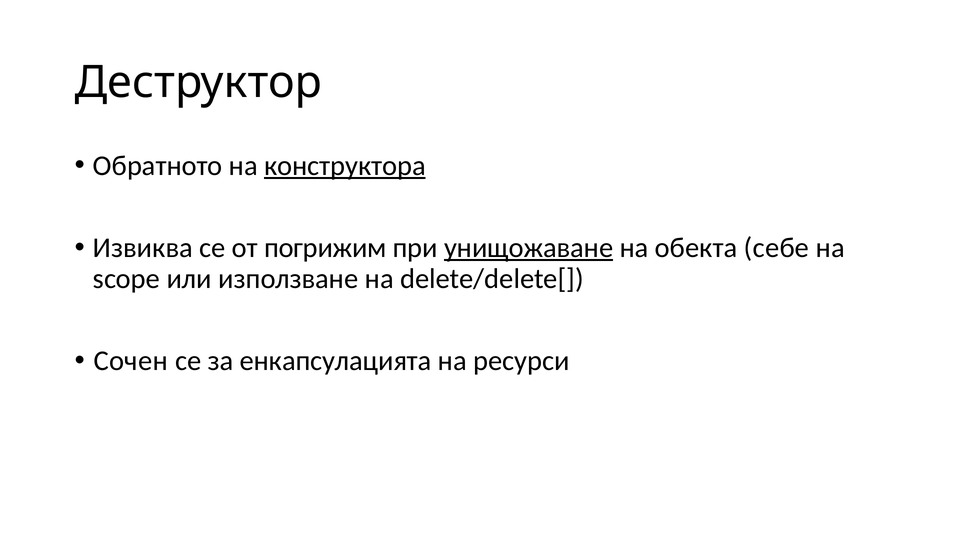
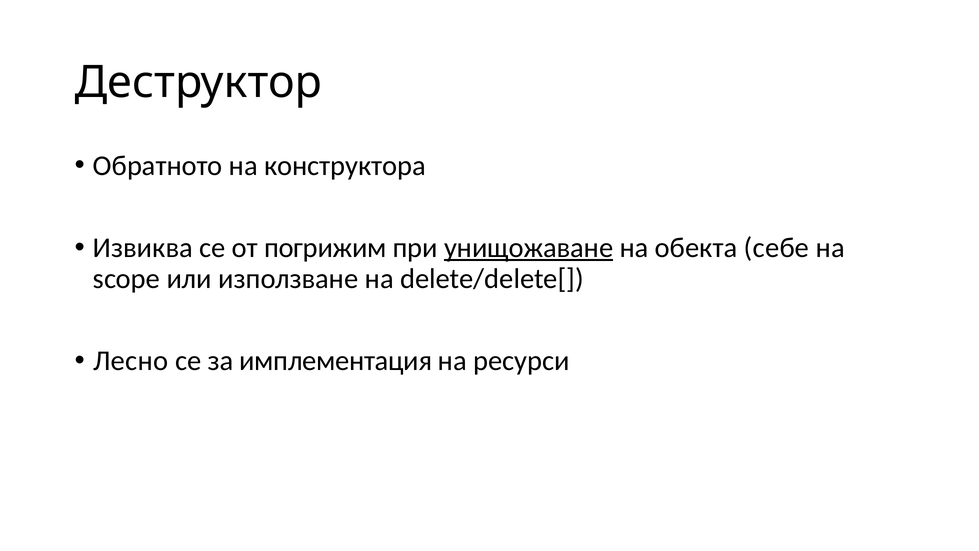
конструктора underline: present -> none
Сочен: Сочен -> Лесно
енкапсулацията: енкапсулацията -> имплементация
